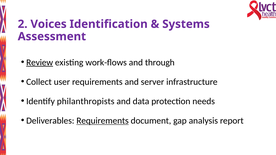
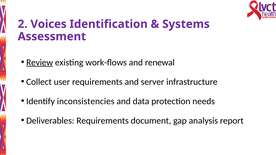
through: through -> renewal
philanthropists: philanthropists -> inconsistencies
Requirements at (103, 121) underline: present -> none
